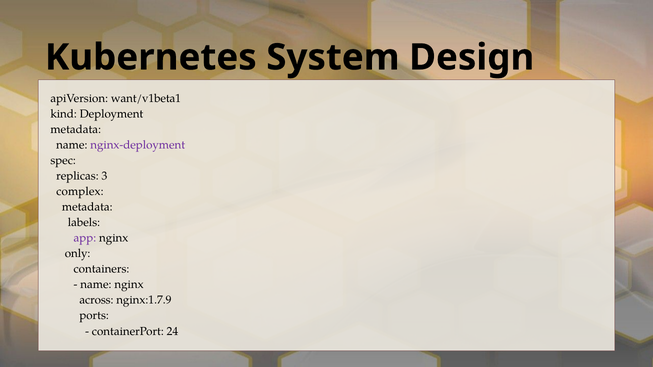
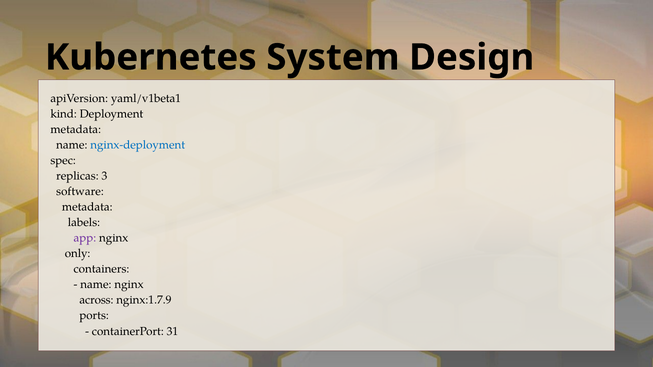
want/v1beta1: want/v1beta1 -> yaml/v1beta1
nginx-deployment colour: purple -> blue
complex: complex -> software
24: 24 -> 31
